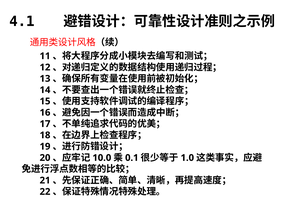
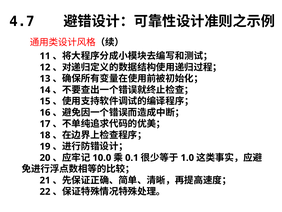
4.1: 4.1 -> 4.7
